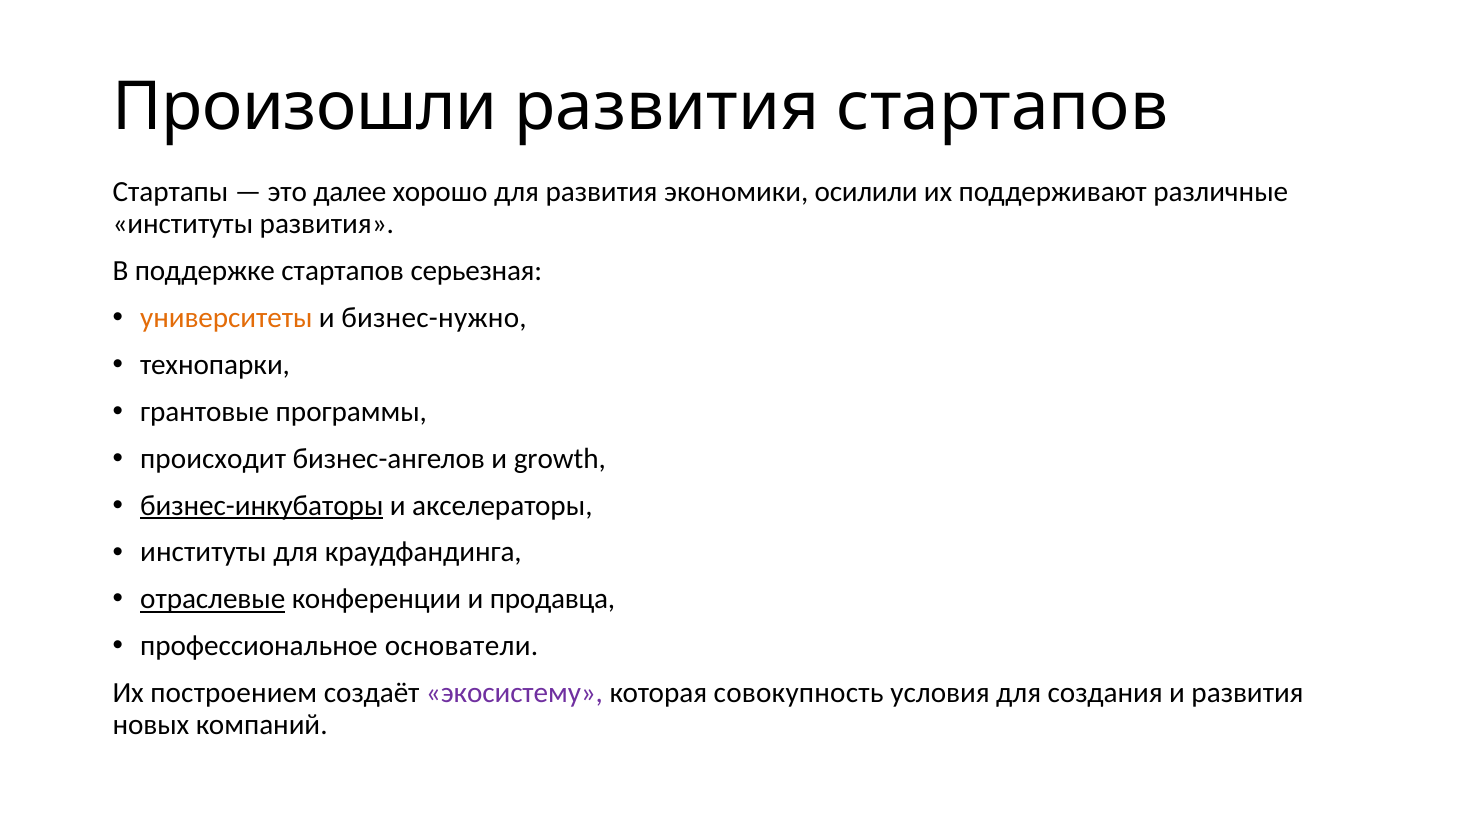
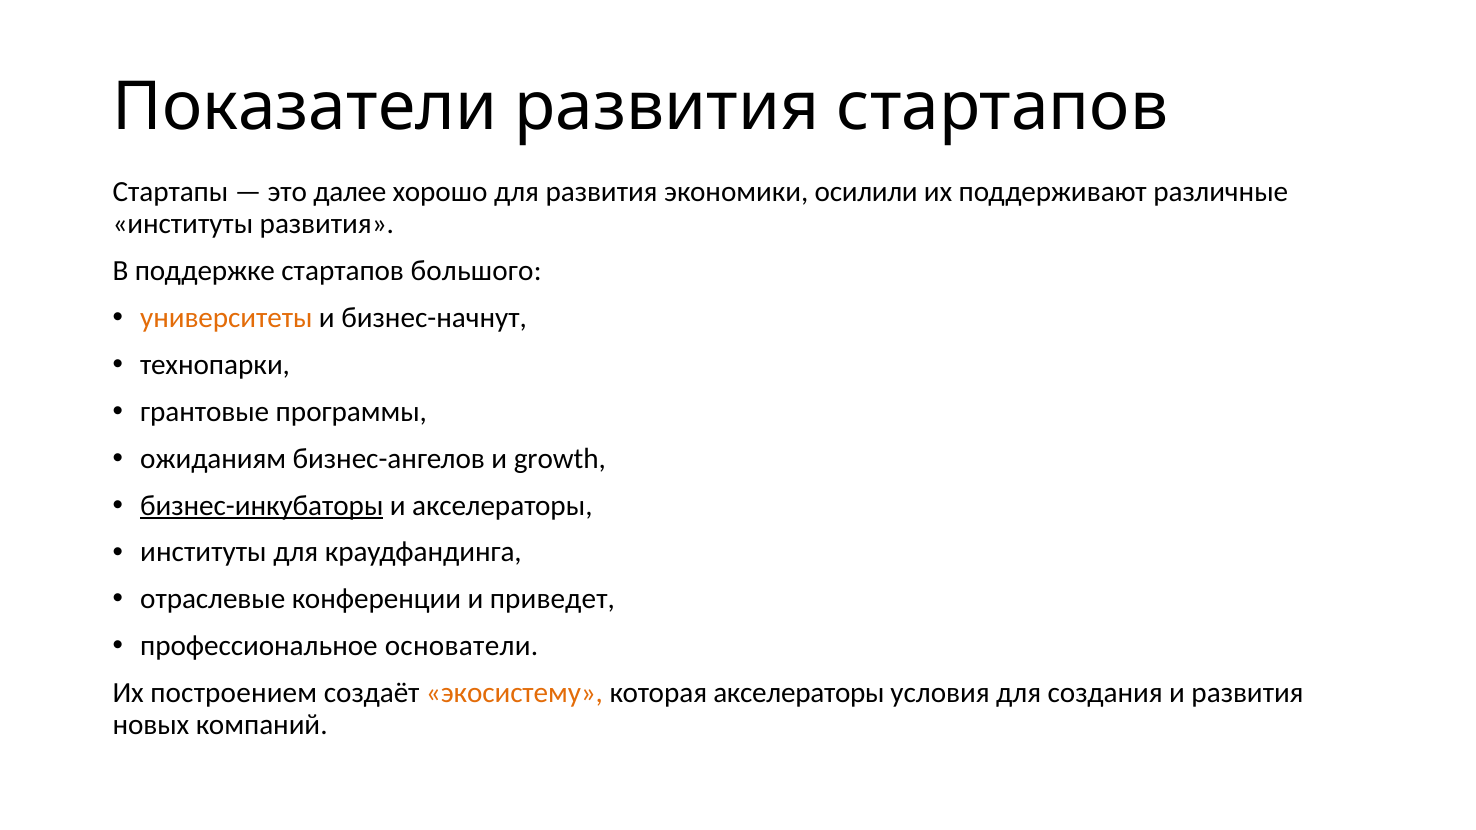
Произошли: Произошли -> Показатели
серьезная: серьезная -> большого
бизнес-нужно: бизнес-нужно -> бизнес-начнут
происходит: происходит -> ожиданиям
отраслевые underline: present -> none
продавца: продавца -> приведет
экосистему colour: purple -> orange
которая совокупность: совокупность -> акселераторы
